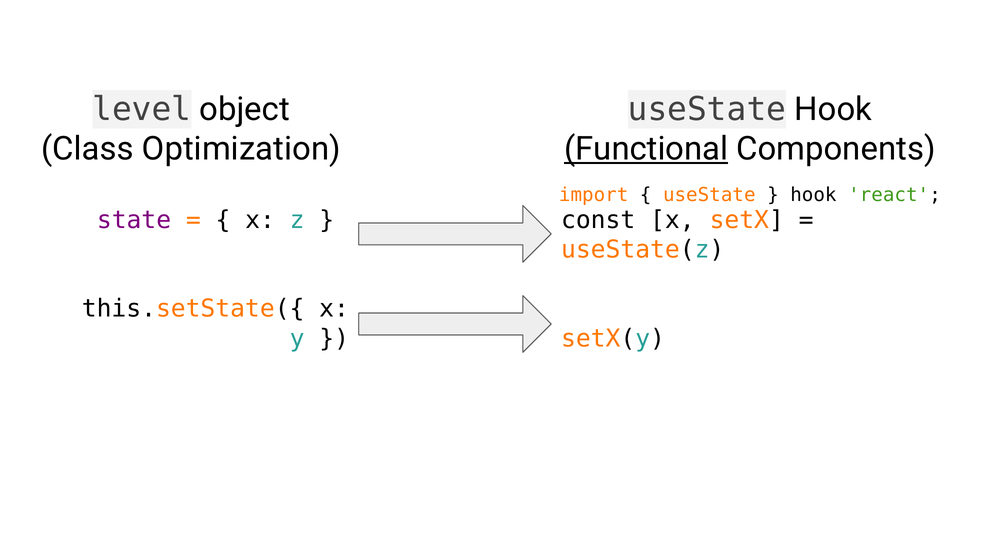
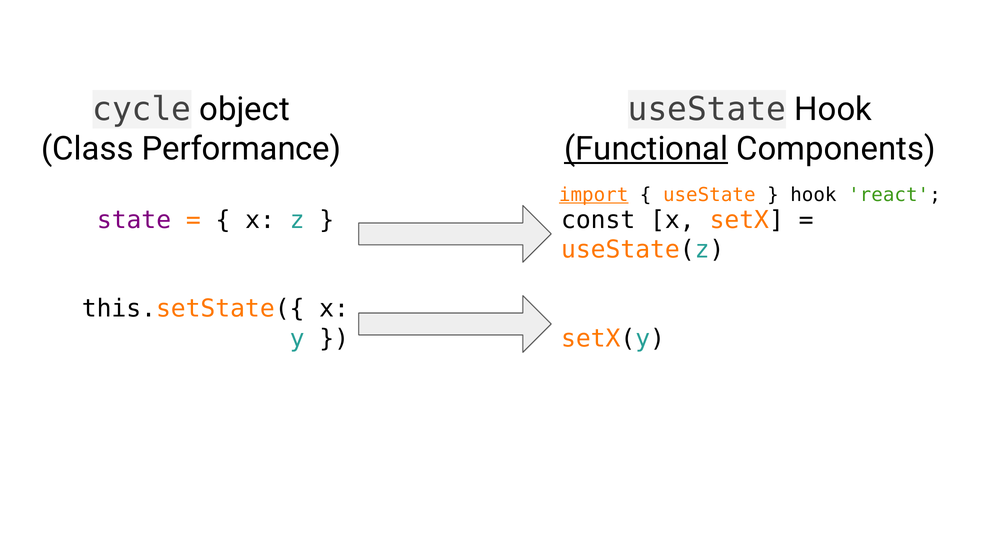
level: level -> cycle
Optimization: Optimization -> Performance
import underline: none -> present
